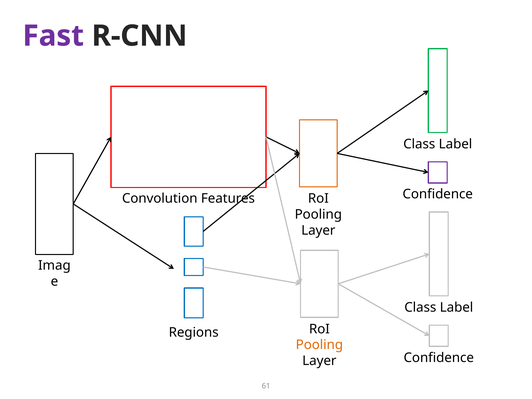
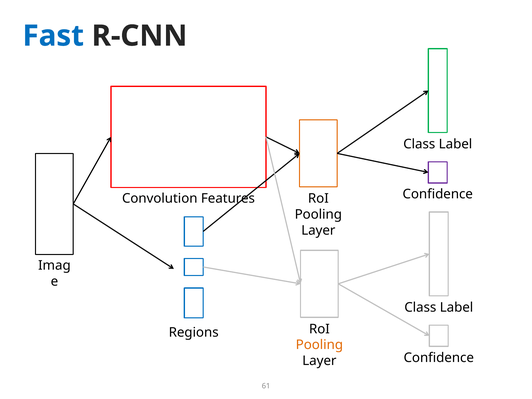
Fast colour: purple -> blue
